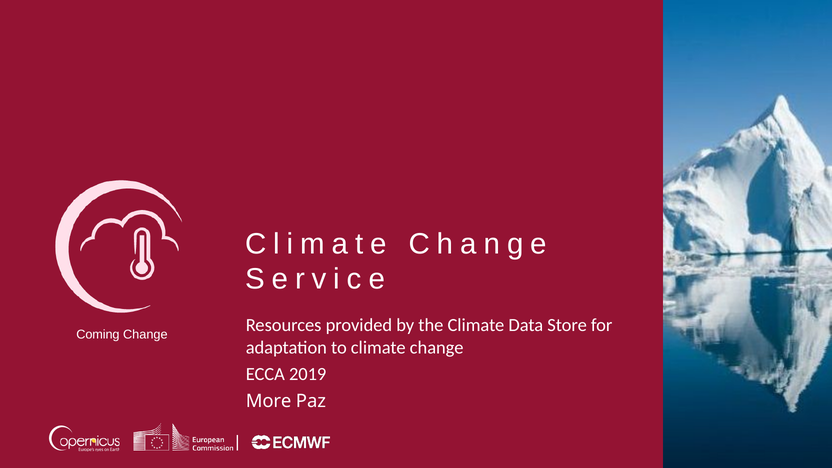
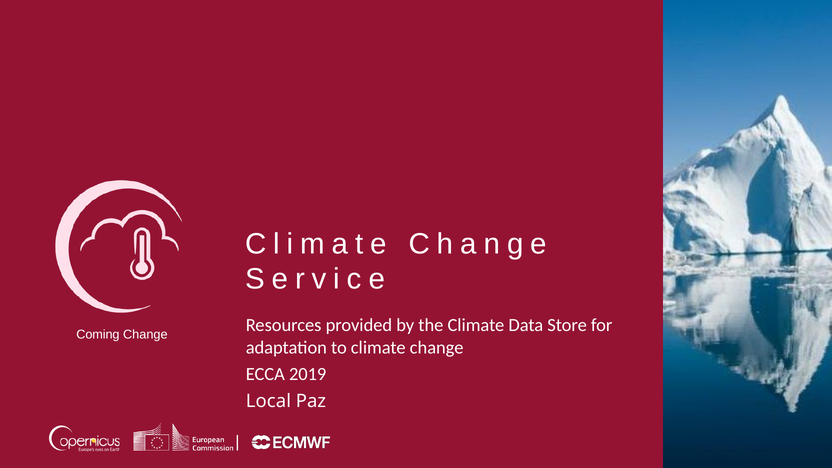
More: More -> Local
